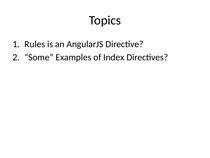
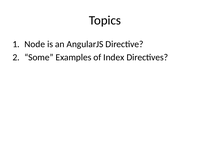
Rules: Rules -> Node
